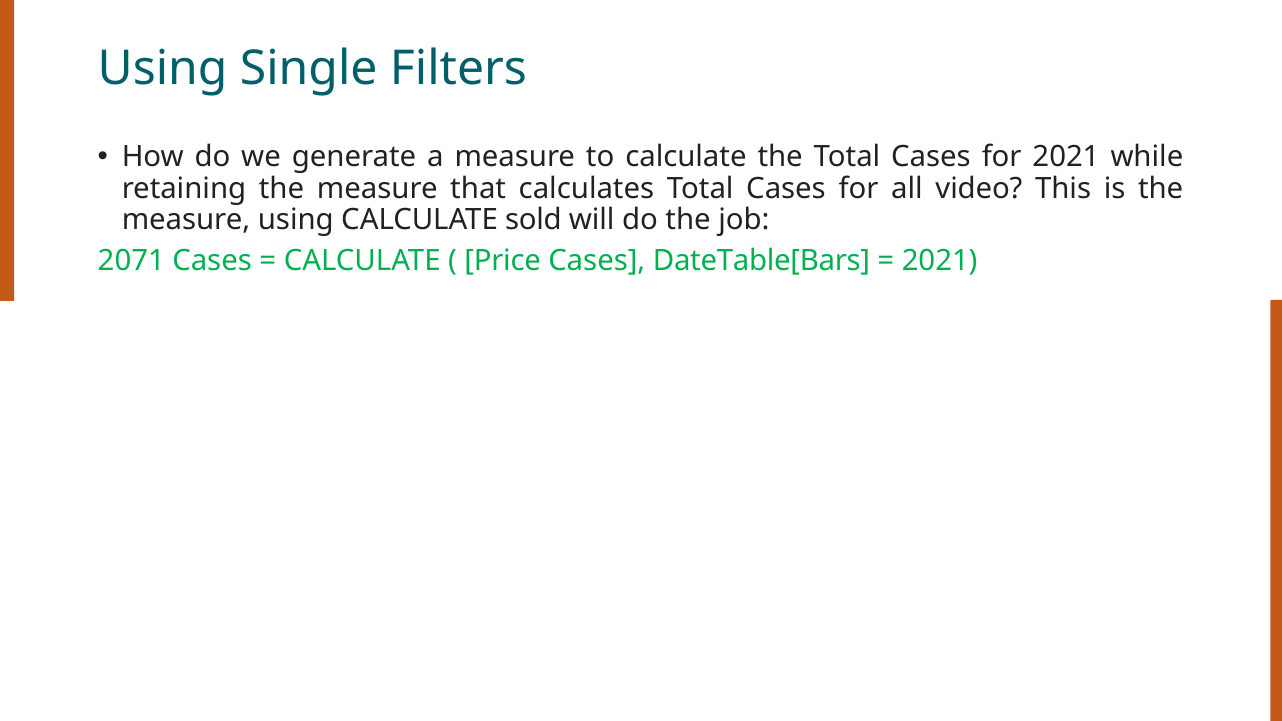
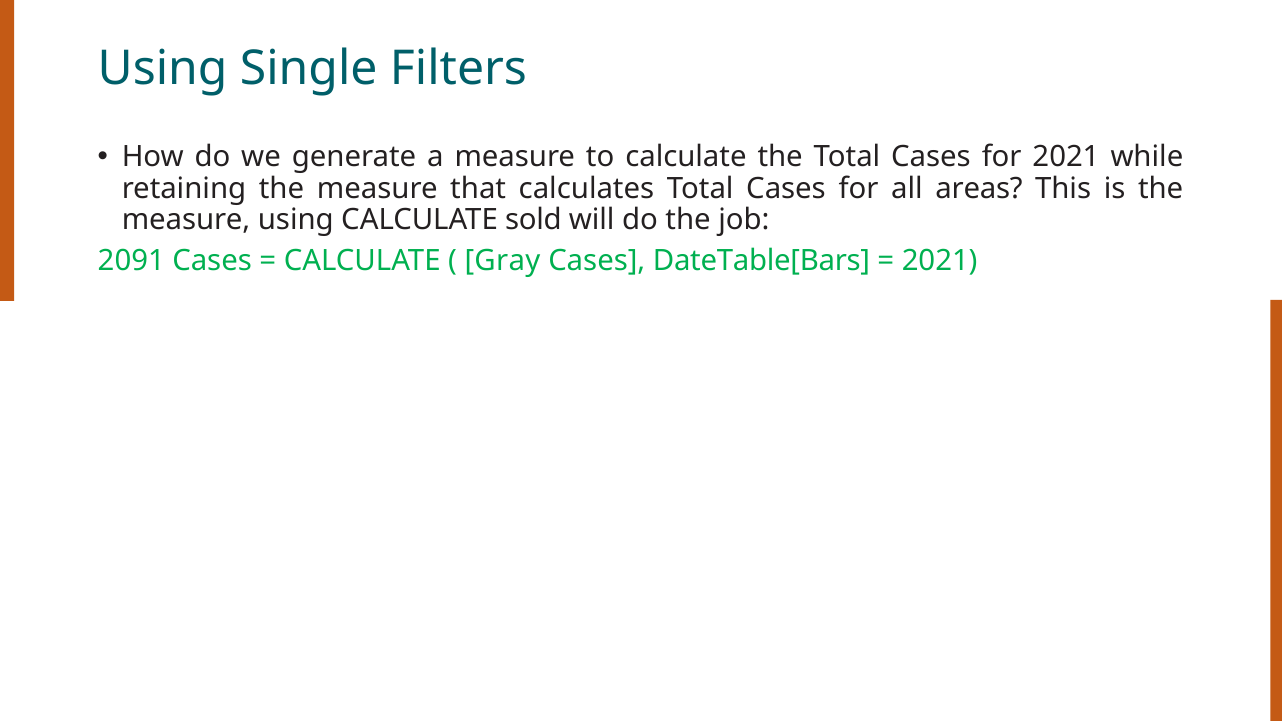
video: video -> areas
2071: 2071 -> 2091
Price: Price -> Gray
